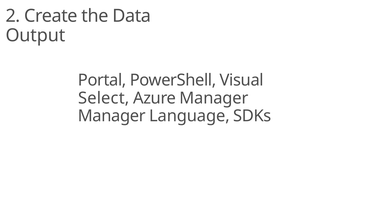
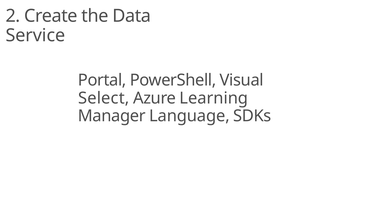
Output: Output -> Service
Azure Manager: Manager -> Learning
